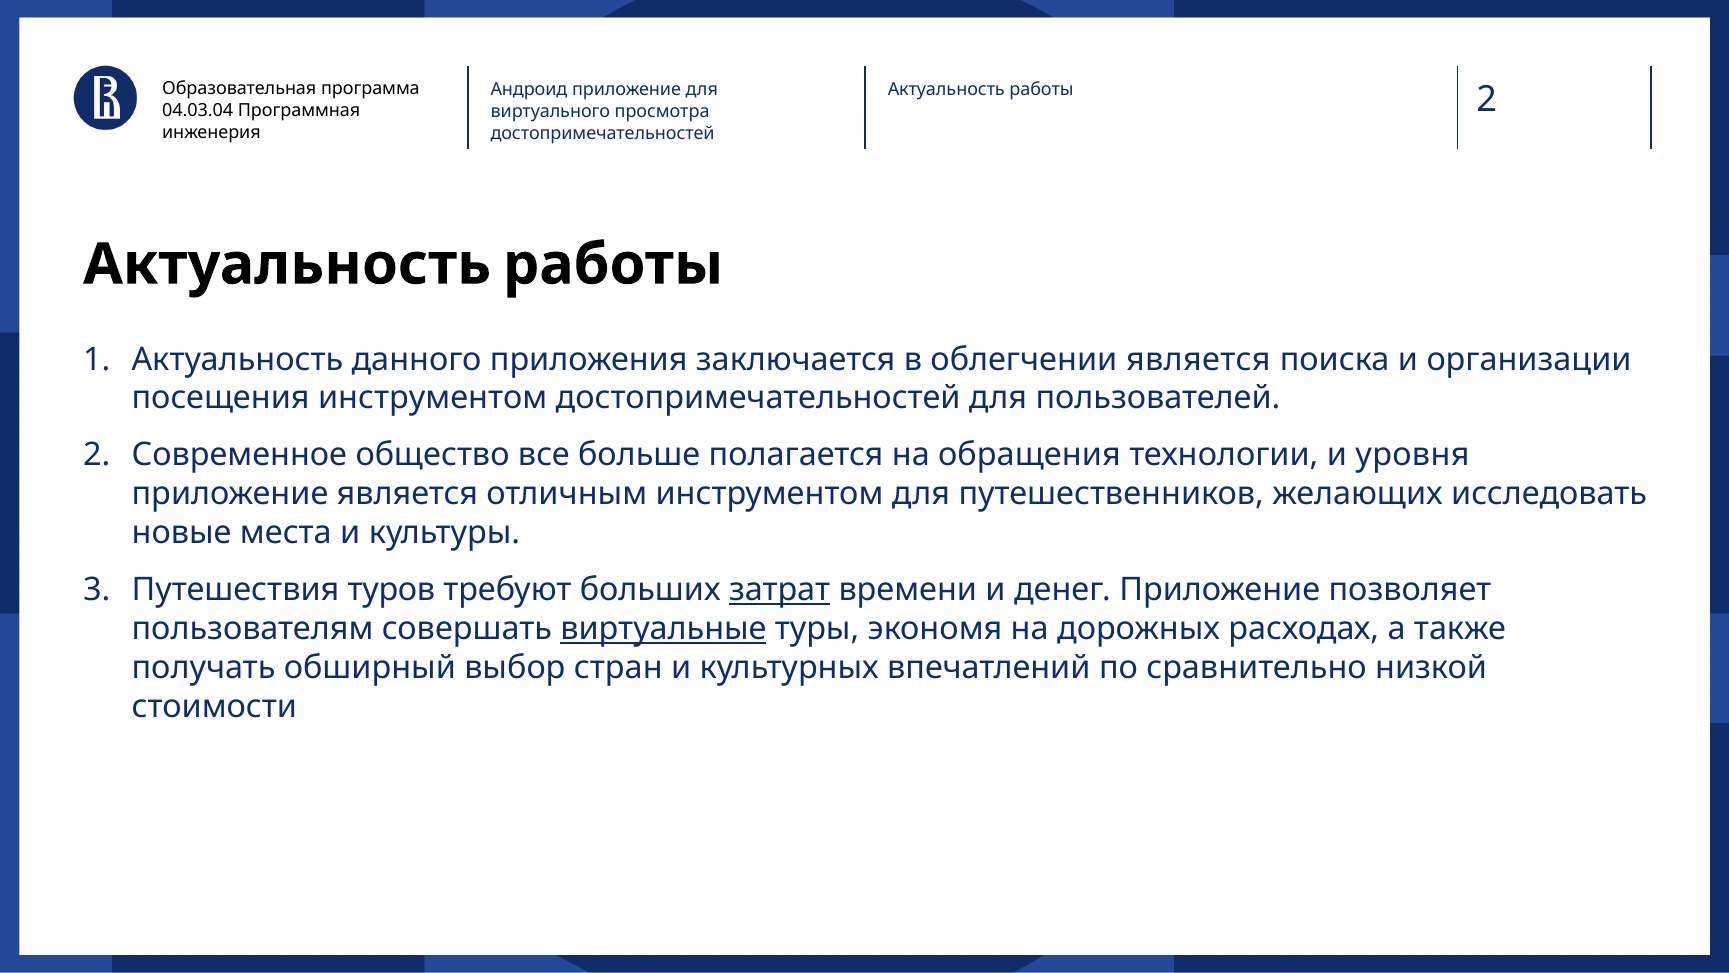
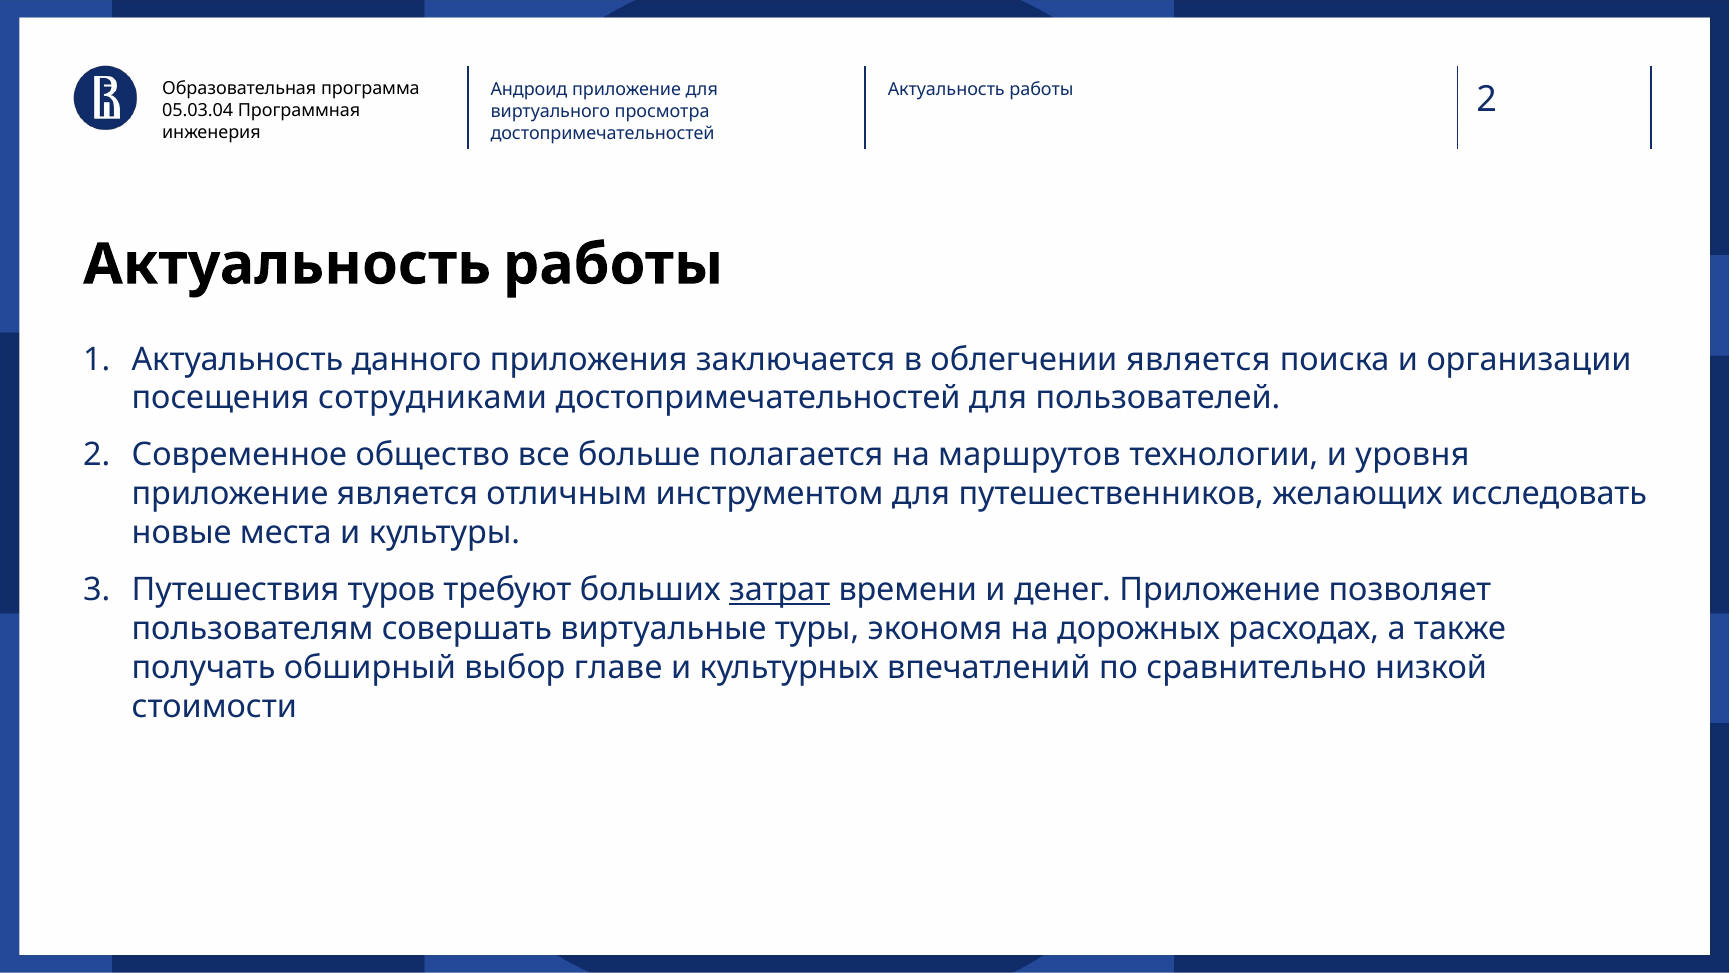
04.03.04: 04.03.04 -> 05.03.04
посещения инструментом: инструментом -> сотрудниками
обращения: обращения -> маршрутов
виртуальные underline: present -> none
стран: стран -> главе
